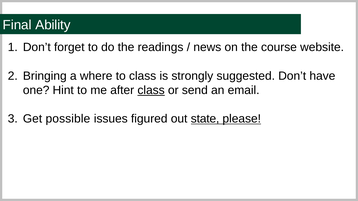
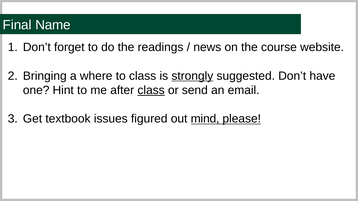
Ability: Ability -> Name
strongly underline: none -> present
possible: possible -> textbook
state: state -> mind
